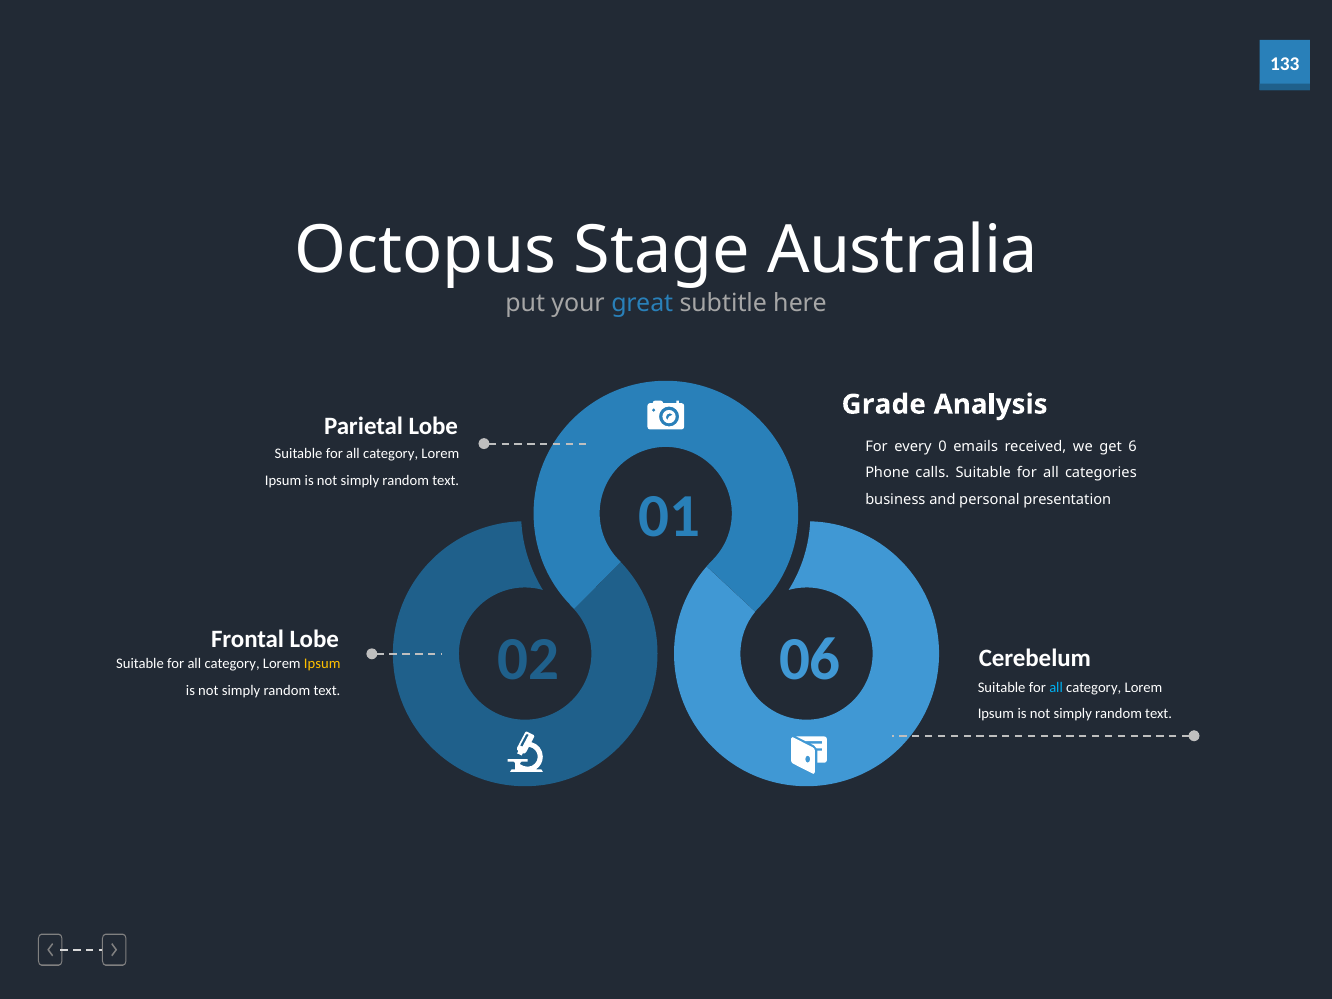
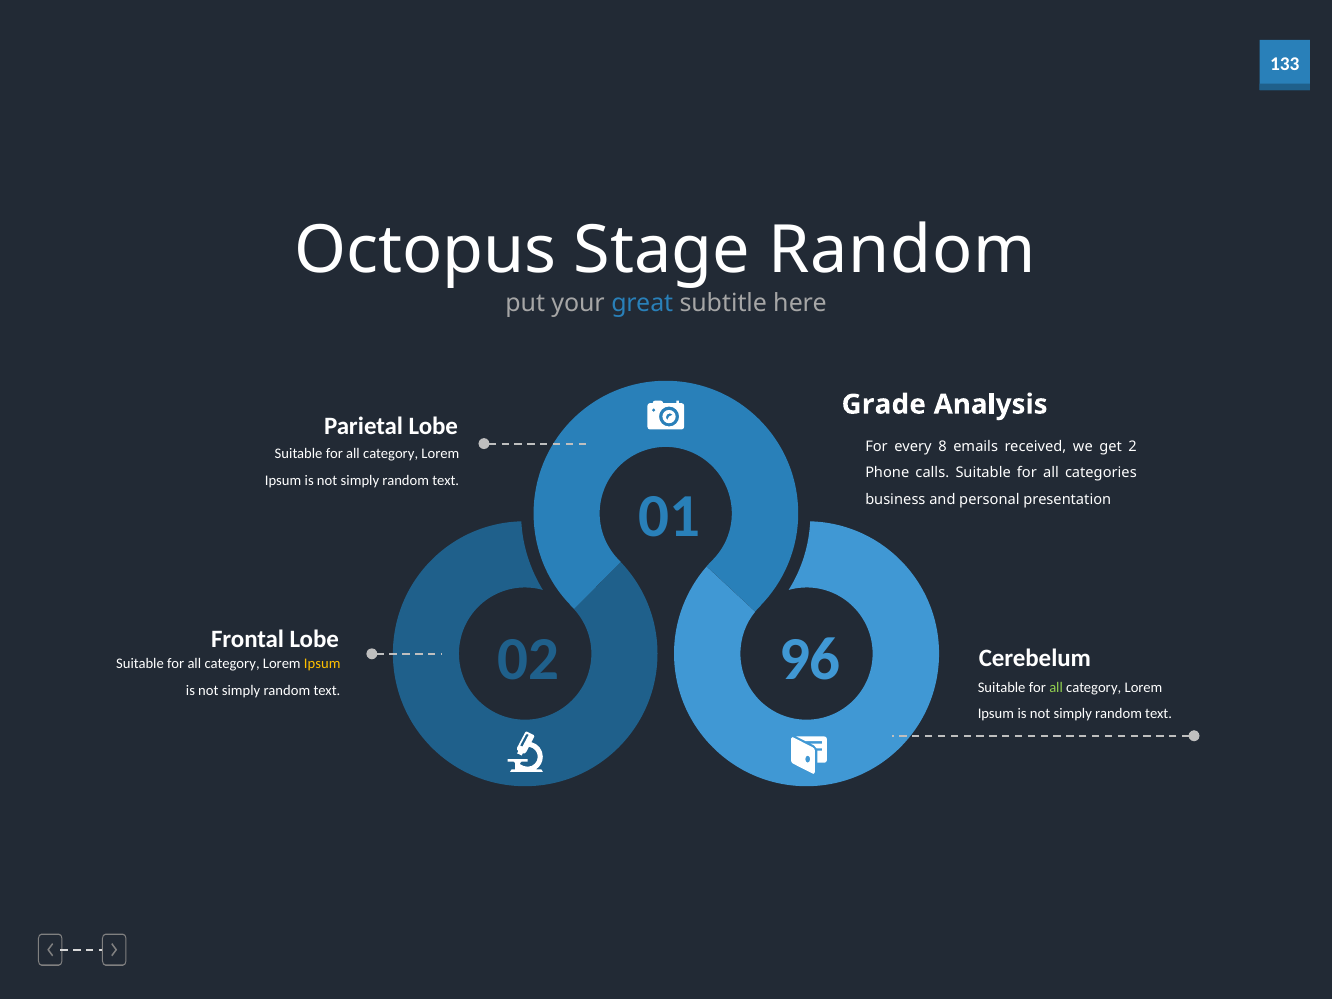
Stage Australia: Australia -> Random
0: 0 -> 8
6: 6 -> 2
06: 06 -> 96
all at (1056, 688) colour: light blue -> light green
